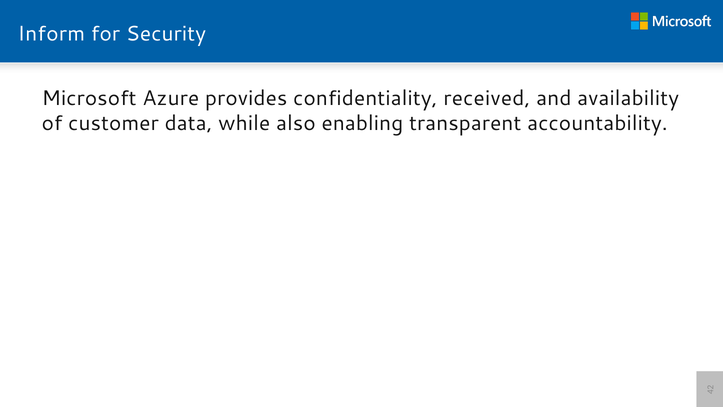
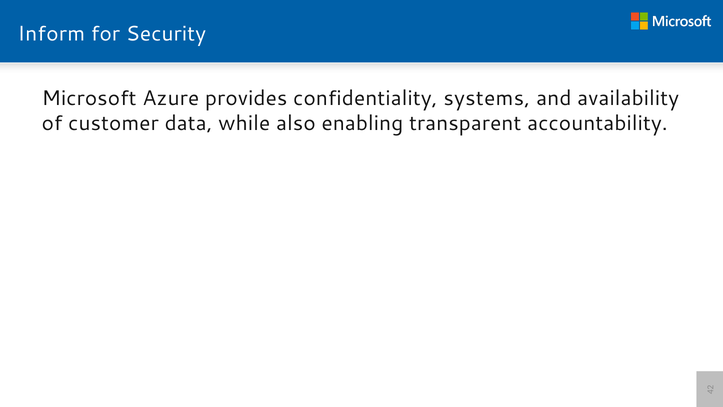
received: received -> systems
